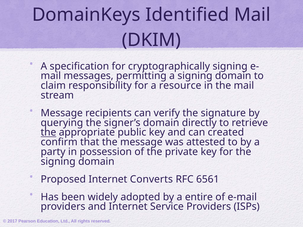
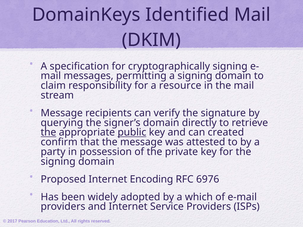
public underline: none -> present
Converts: Converts -> Encoding
6561: 6561 -> 6976
entire: entire -> which
